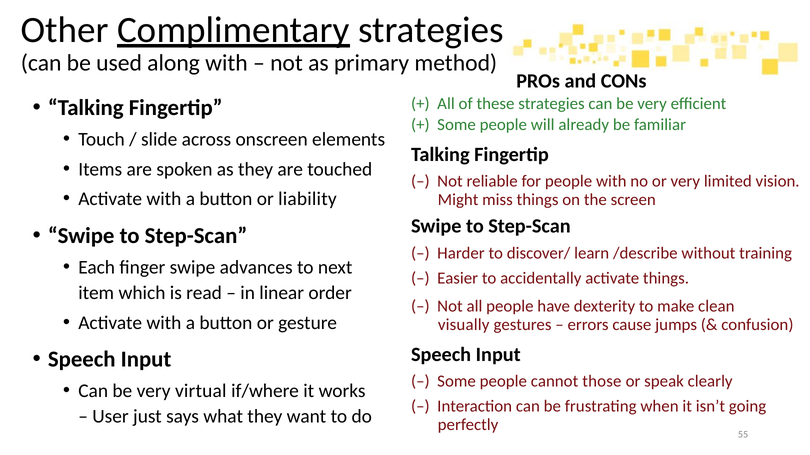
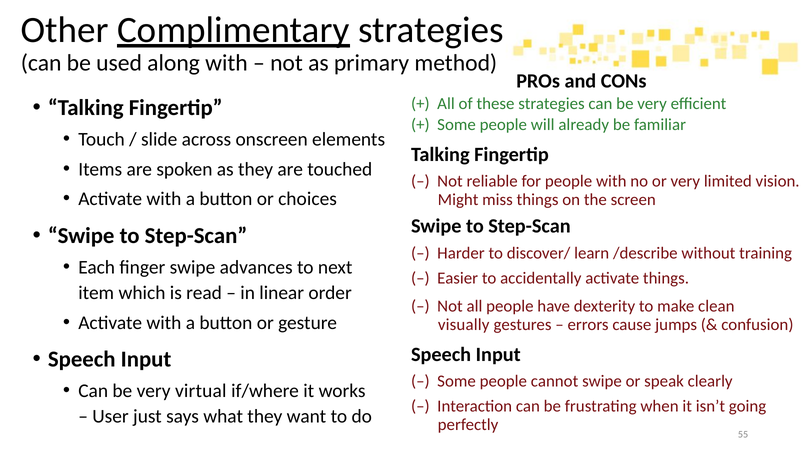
liability: liability -> choices
cannot those: those -> swipe
